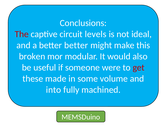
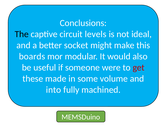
The colour: red -> black
better better: better -> socket
broken: broken -> boards
